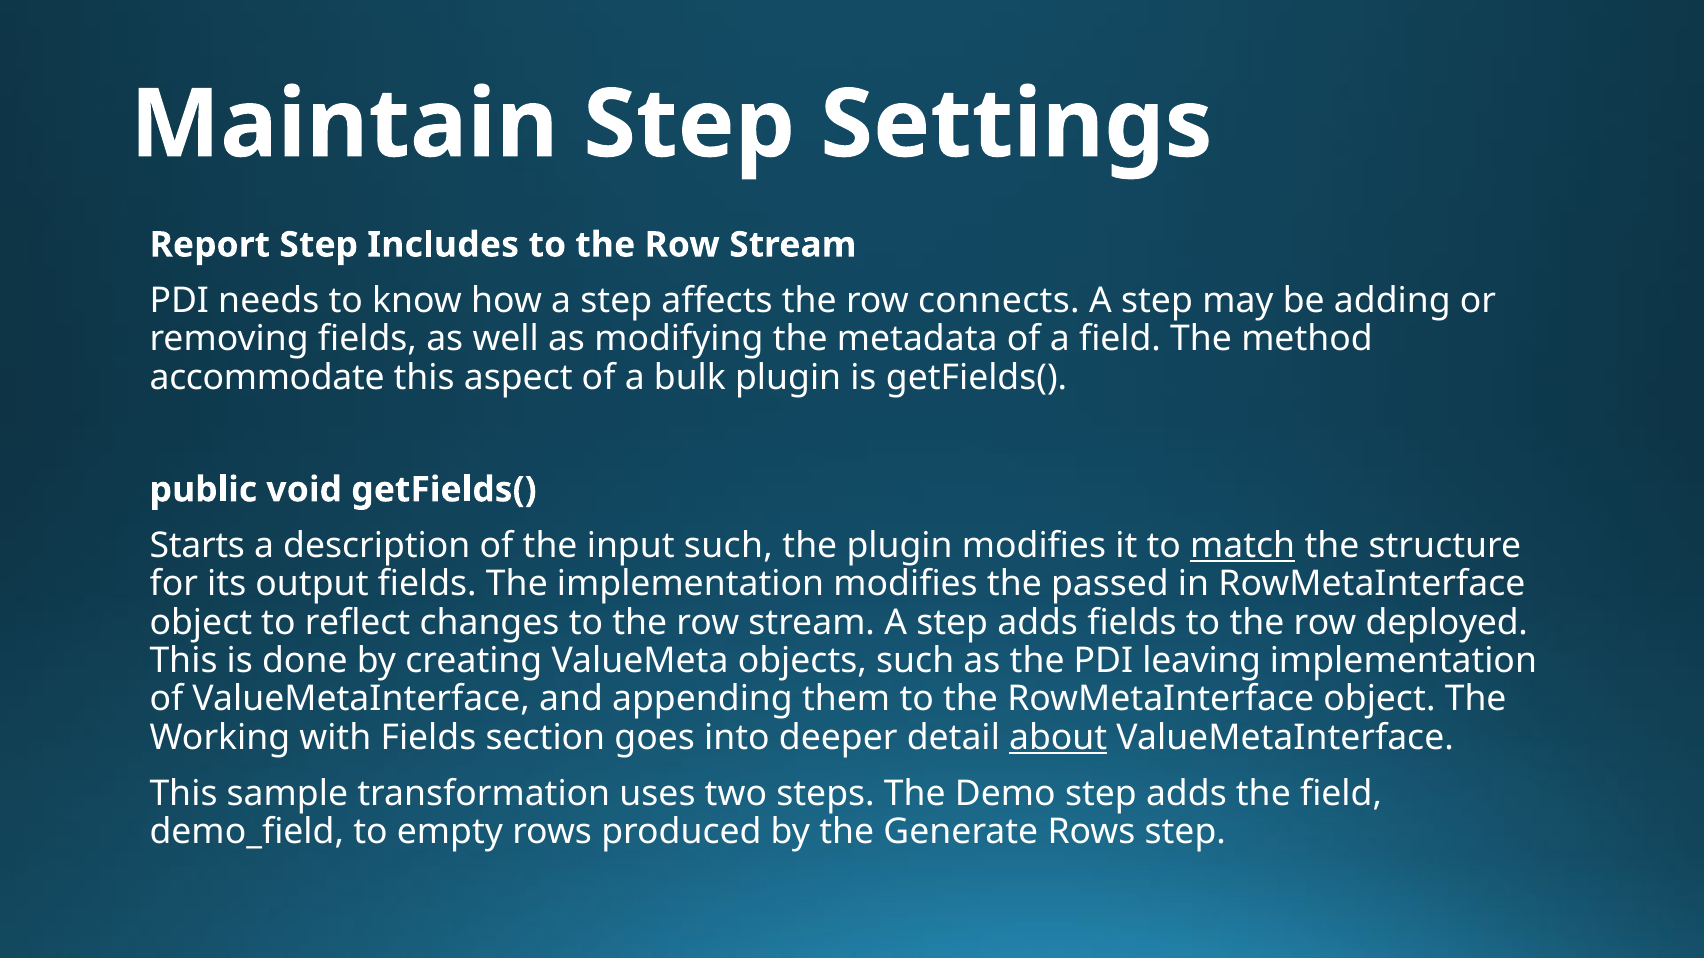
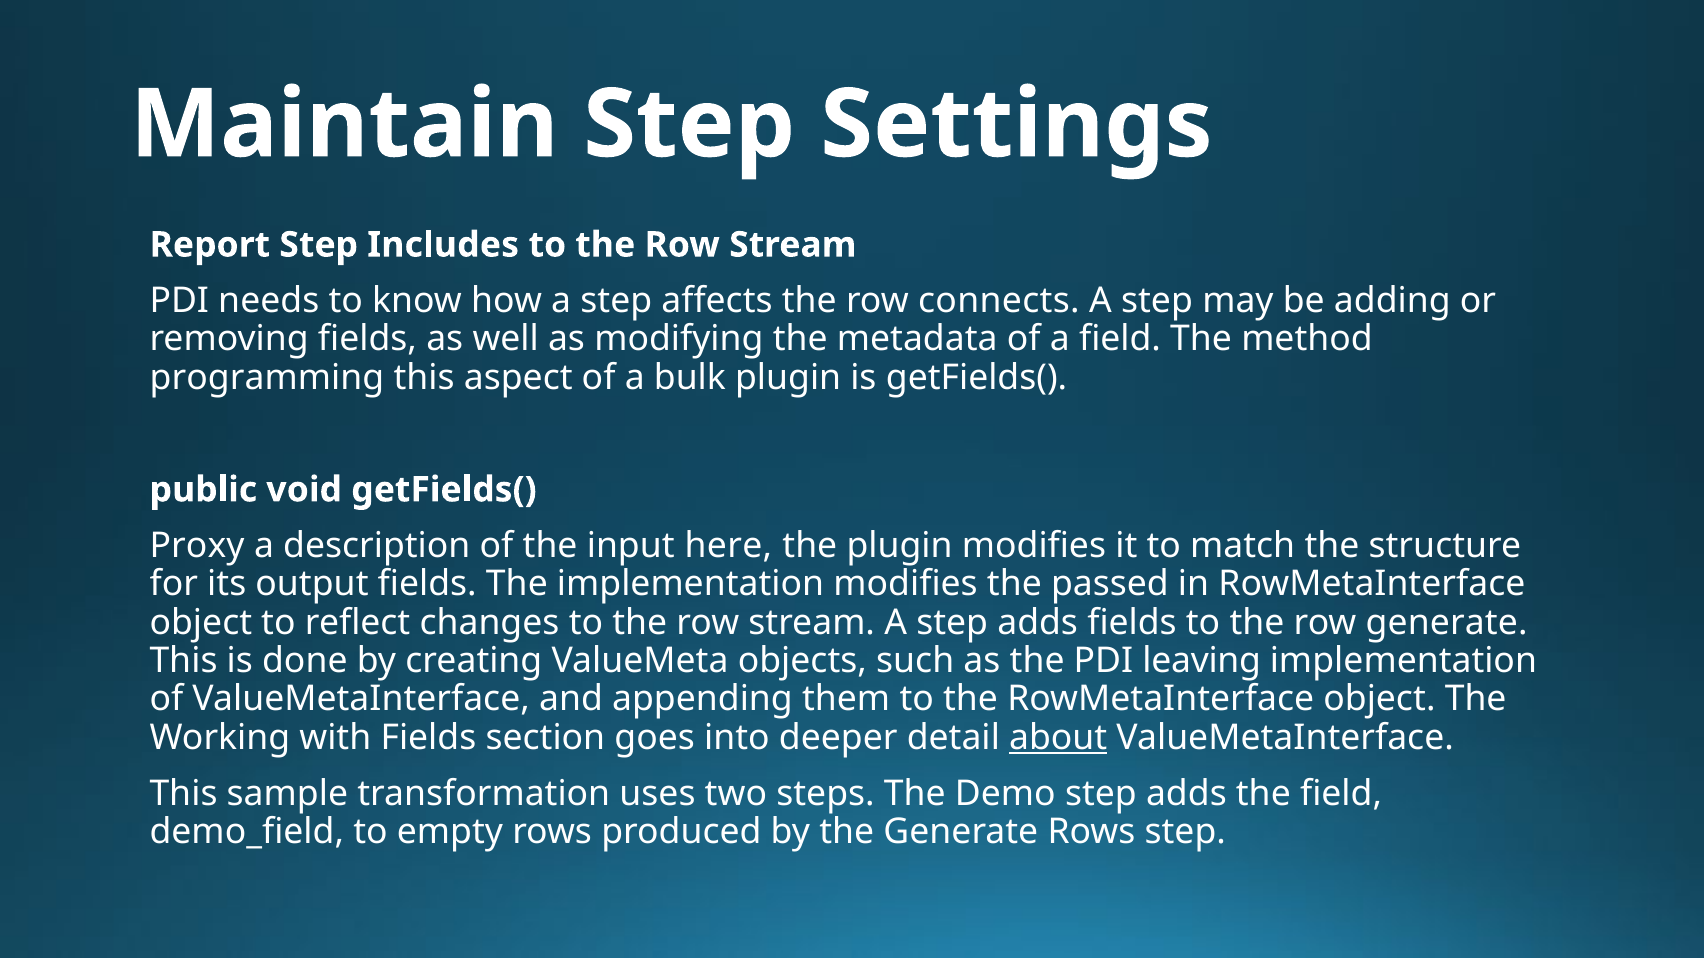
accommodate: accommodate -> programming
Starts: Starts -> Proxy
input such: such -> here
match underline: present -> none
row deployed: deployed -> generate
